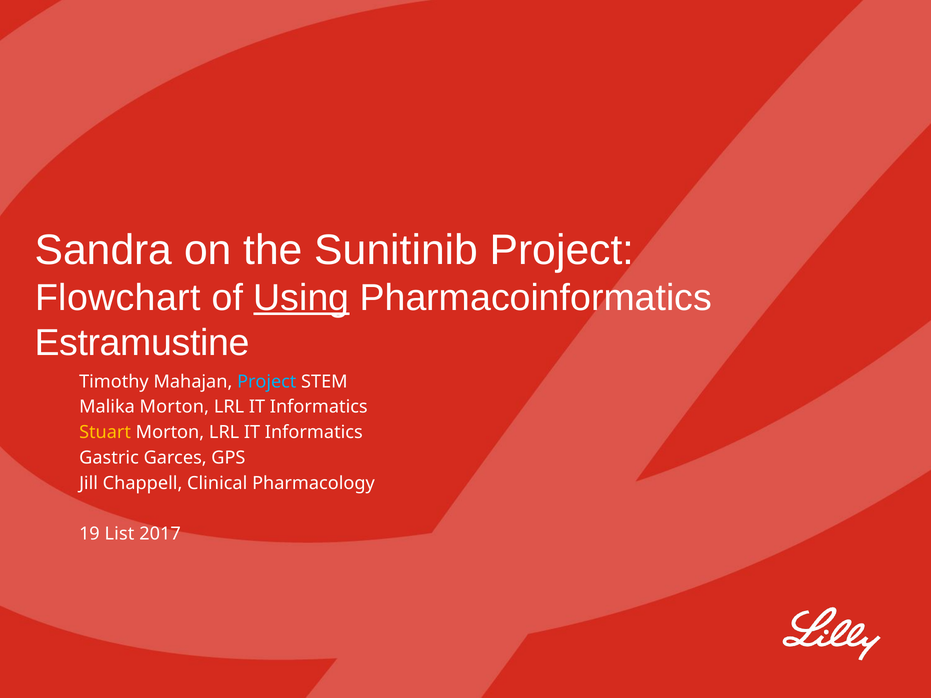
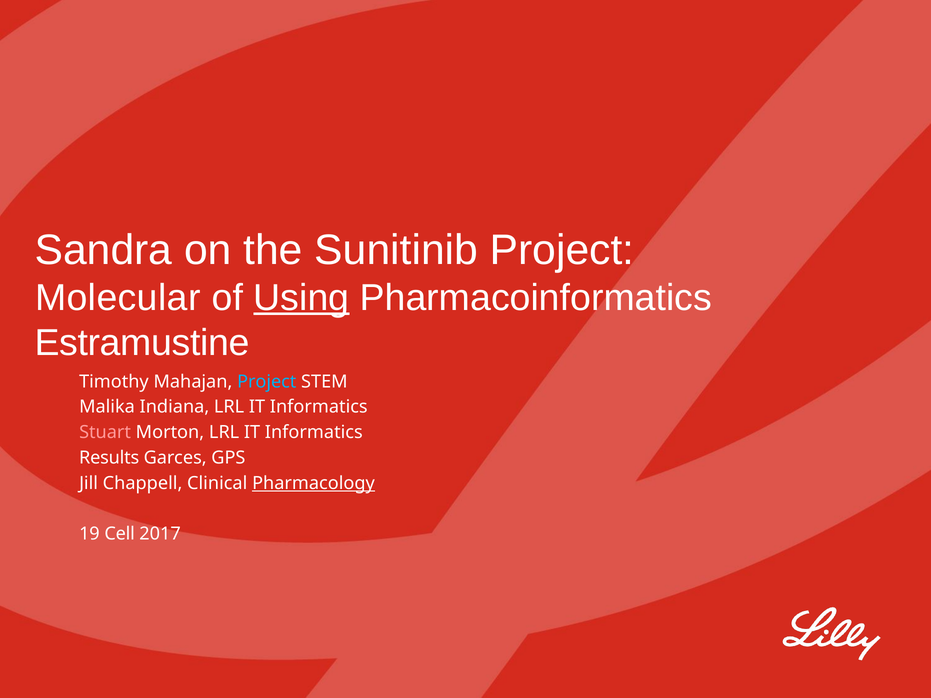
Flowchart: Flowchart -> Molecular
Malika Morton: Morton -> Indiana
Stuart colour: yellow -> pink
Gastric: Gastric -> Results
Pharmacology underline: none -> present
List: List -> Cell
